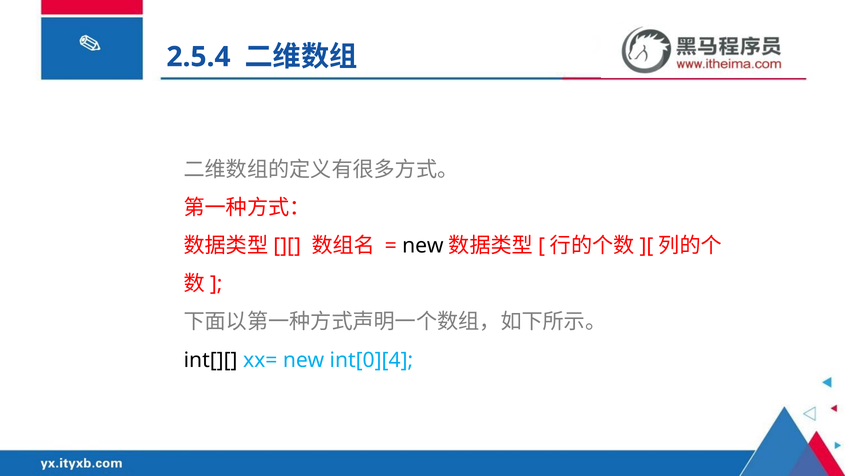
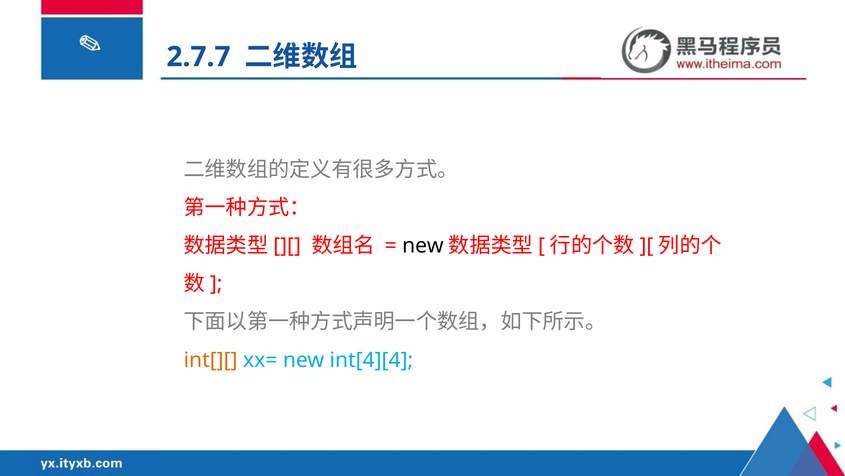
2.5.4: 2.5.4 -> 2.7.7
int[][ colour: black -> orange
int[0][4: int[0][4 -> int[4][4
